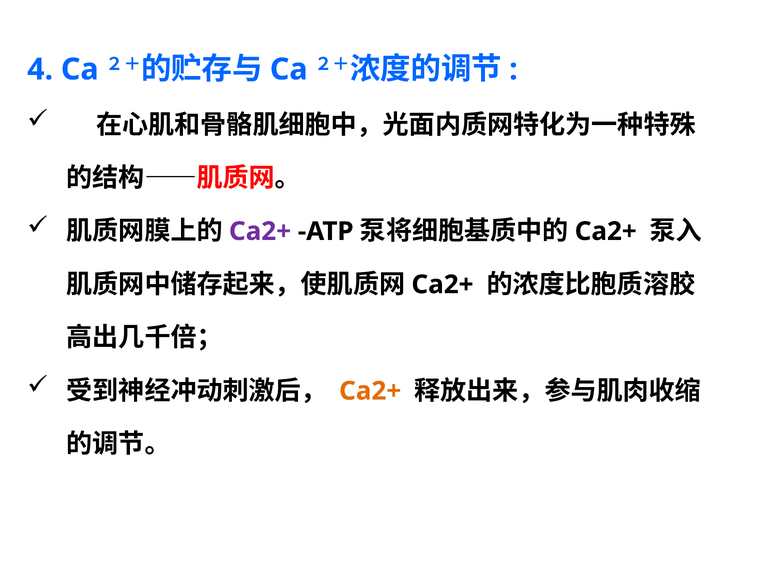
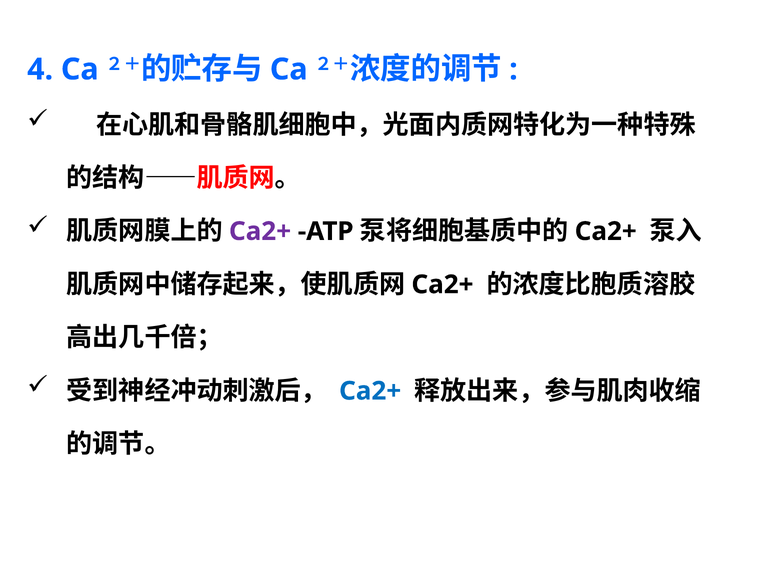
Ca2+ at (370, 391) colour: orange -> blue
